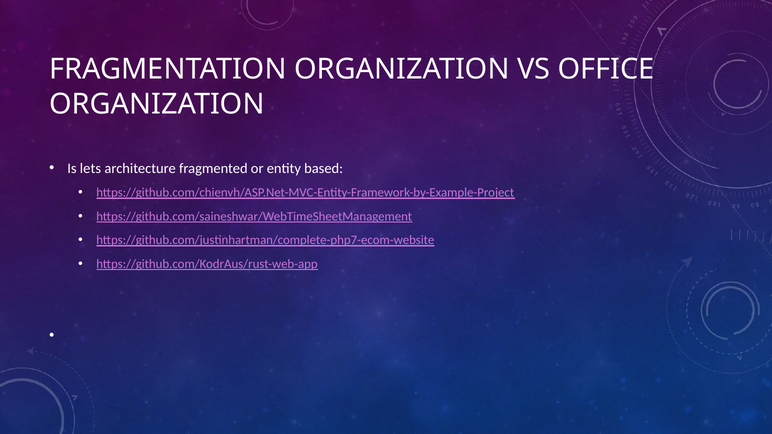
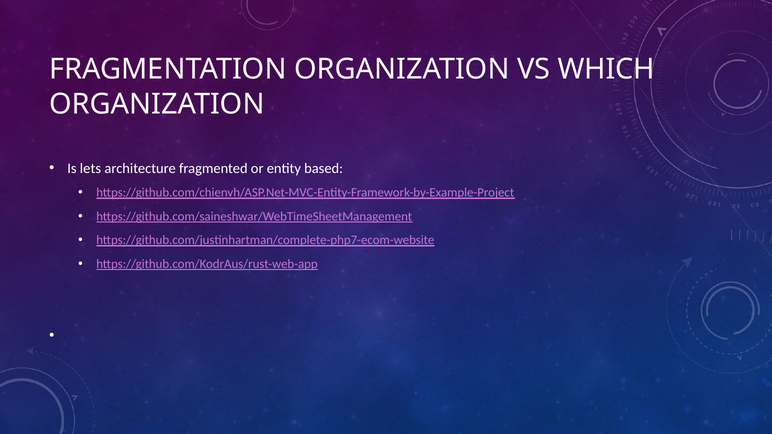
OFFICE: OFFICE -> WHICH
